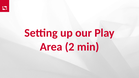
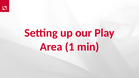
2: 2 -> 1
